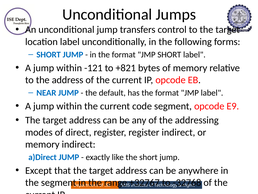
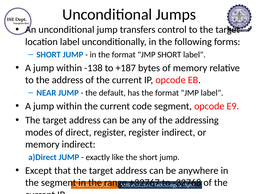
-121: -121 -> -138
+821: +821 -> +187
